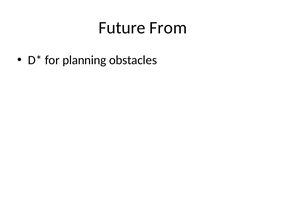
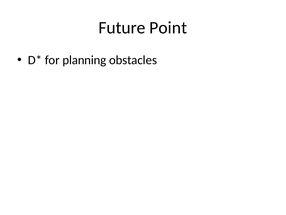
From: From -> Point
